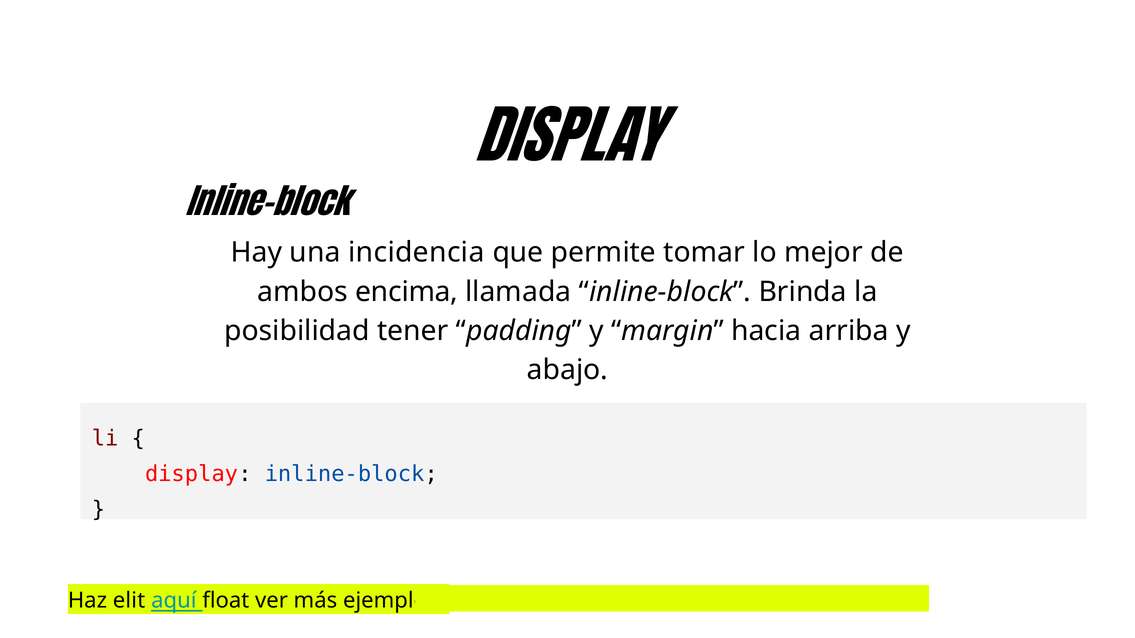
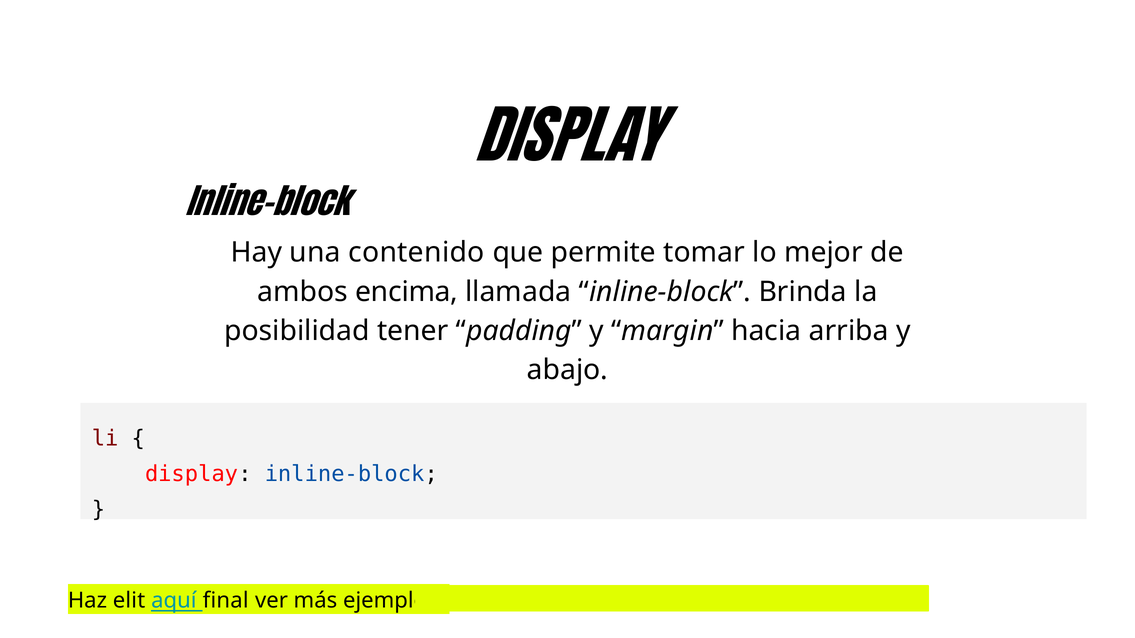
incidencia: incidencia -> contenido
float: float -> final
